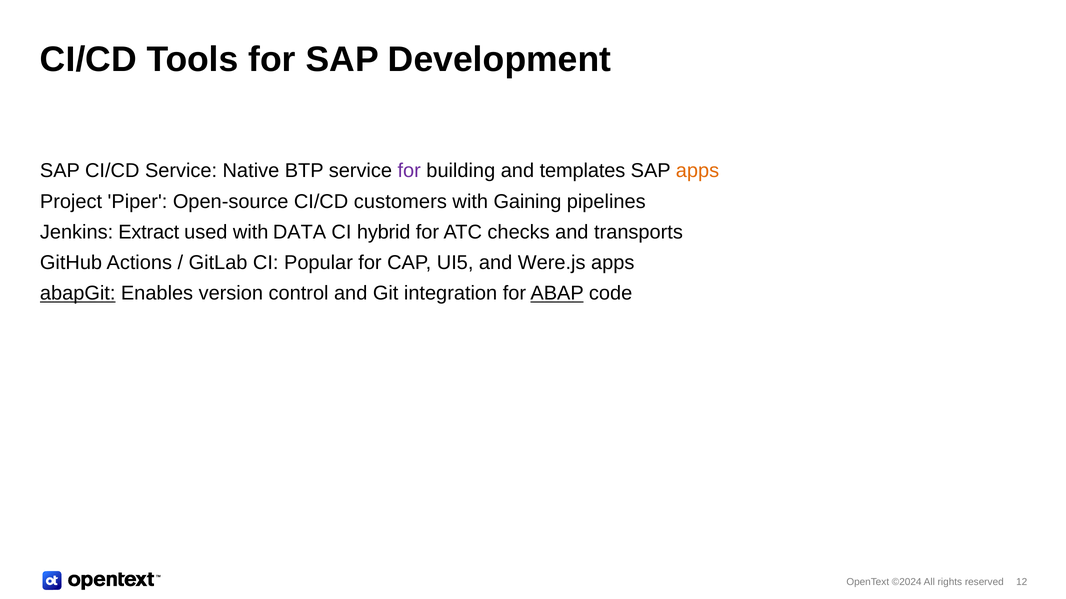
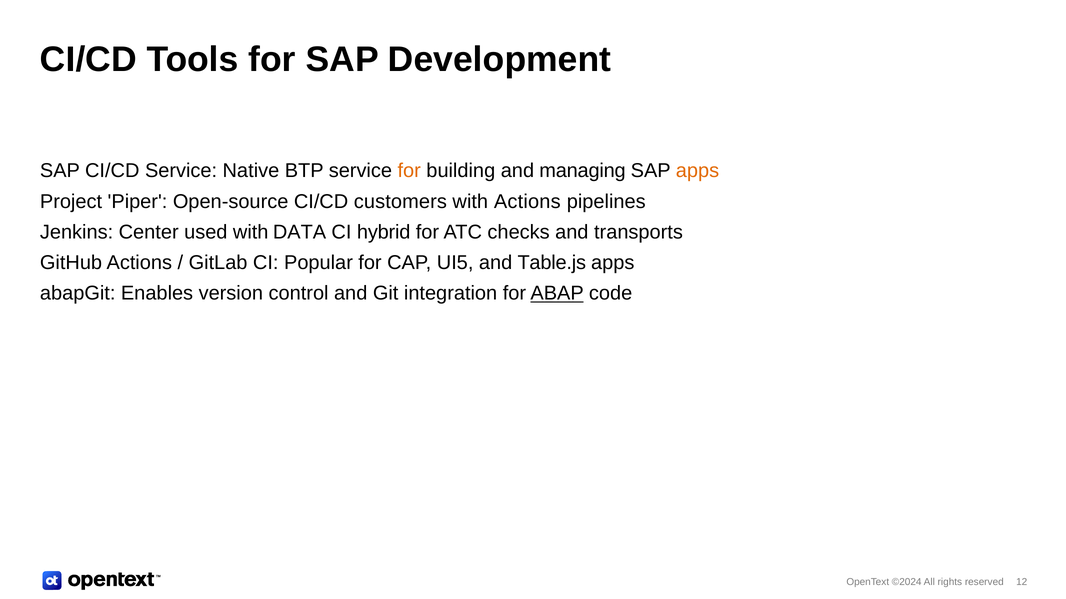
for at (409, 171) colour: purple -> orange
templates: templates -> managing
with Gaining: Gaining -> Actions
Extract: Extract -> Center
Were.js: Were.js -> Table.js
abapGit underline: present -> none
